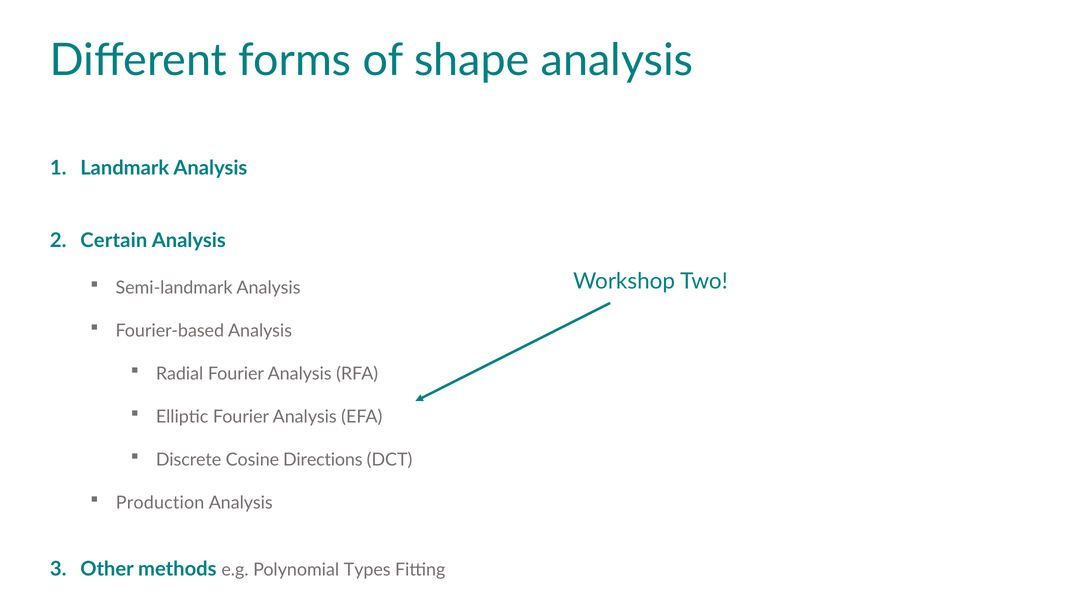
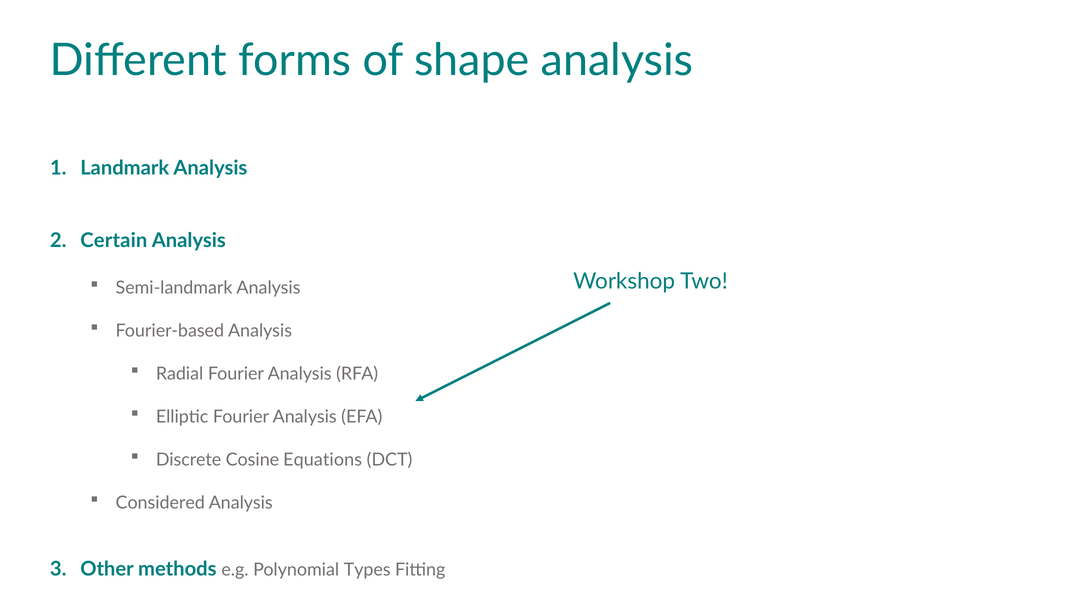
Directions: Directions -> Equations
Production: Production -> Considered
